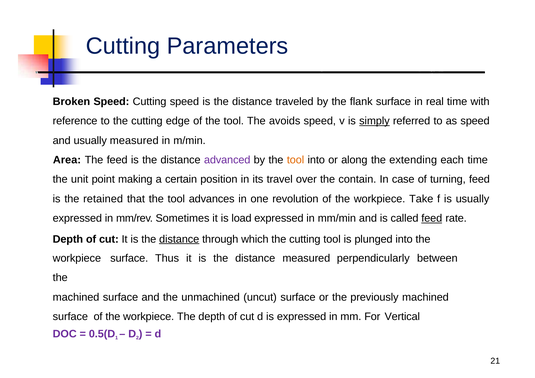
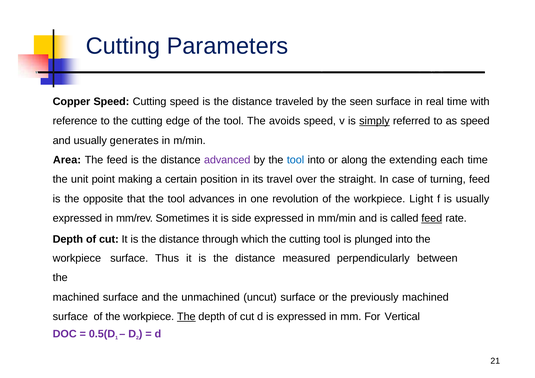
Broken: Broken -> Copper
flank: flank -> seen
usually measured: measured -> generates
tool at (296, 160) colour: orange -> blue
contain: contain -> straight
retained: retained -> opposite
Take: Take -> Light
load: load -> side
distance at (179, 239) underline: present -> none
The at (186, 317) underline: none -> present
